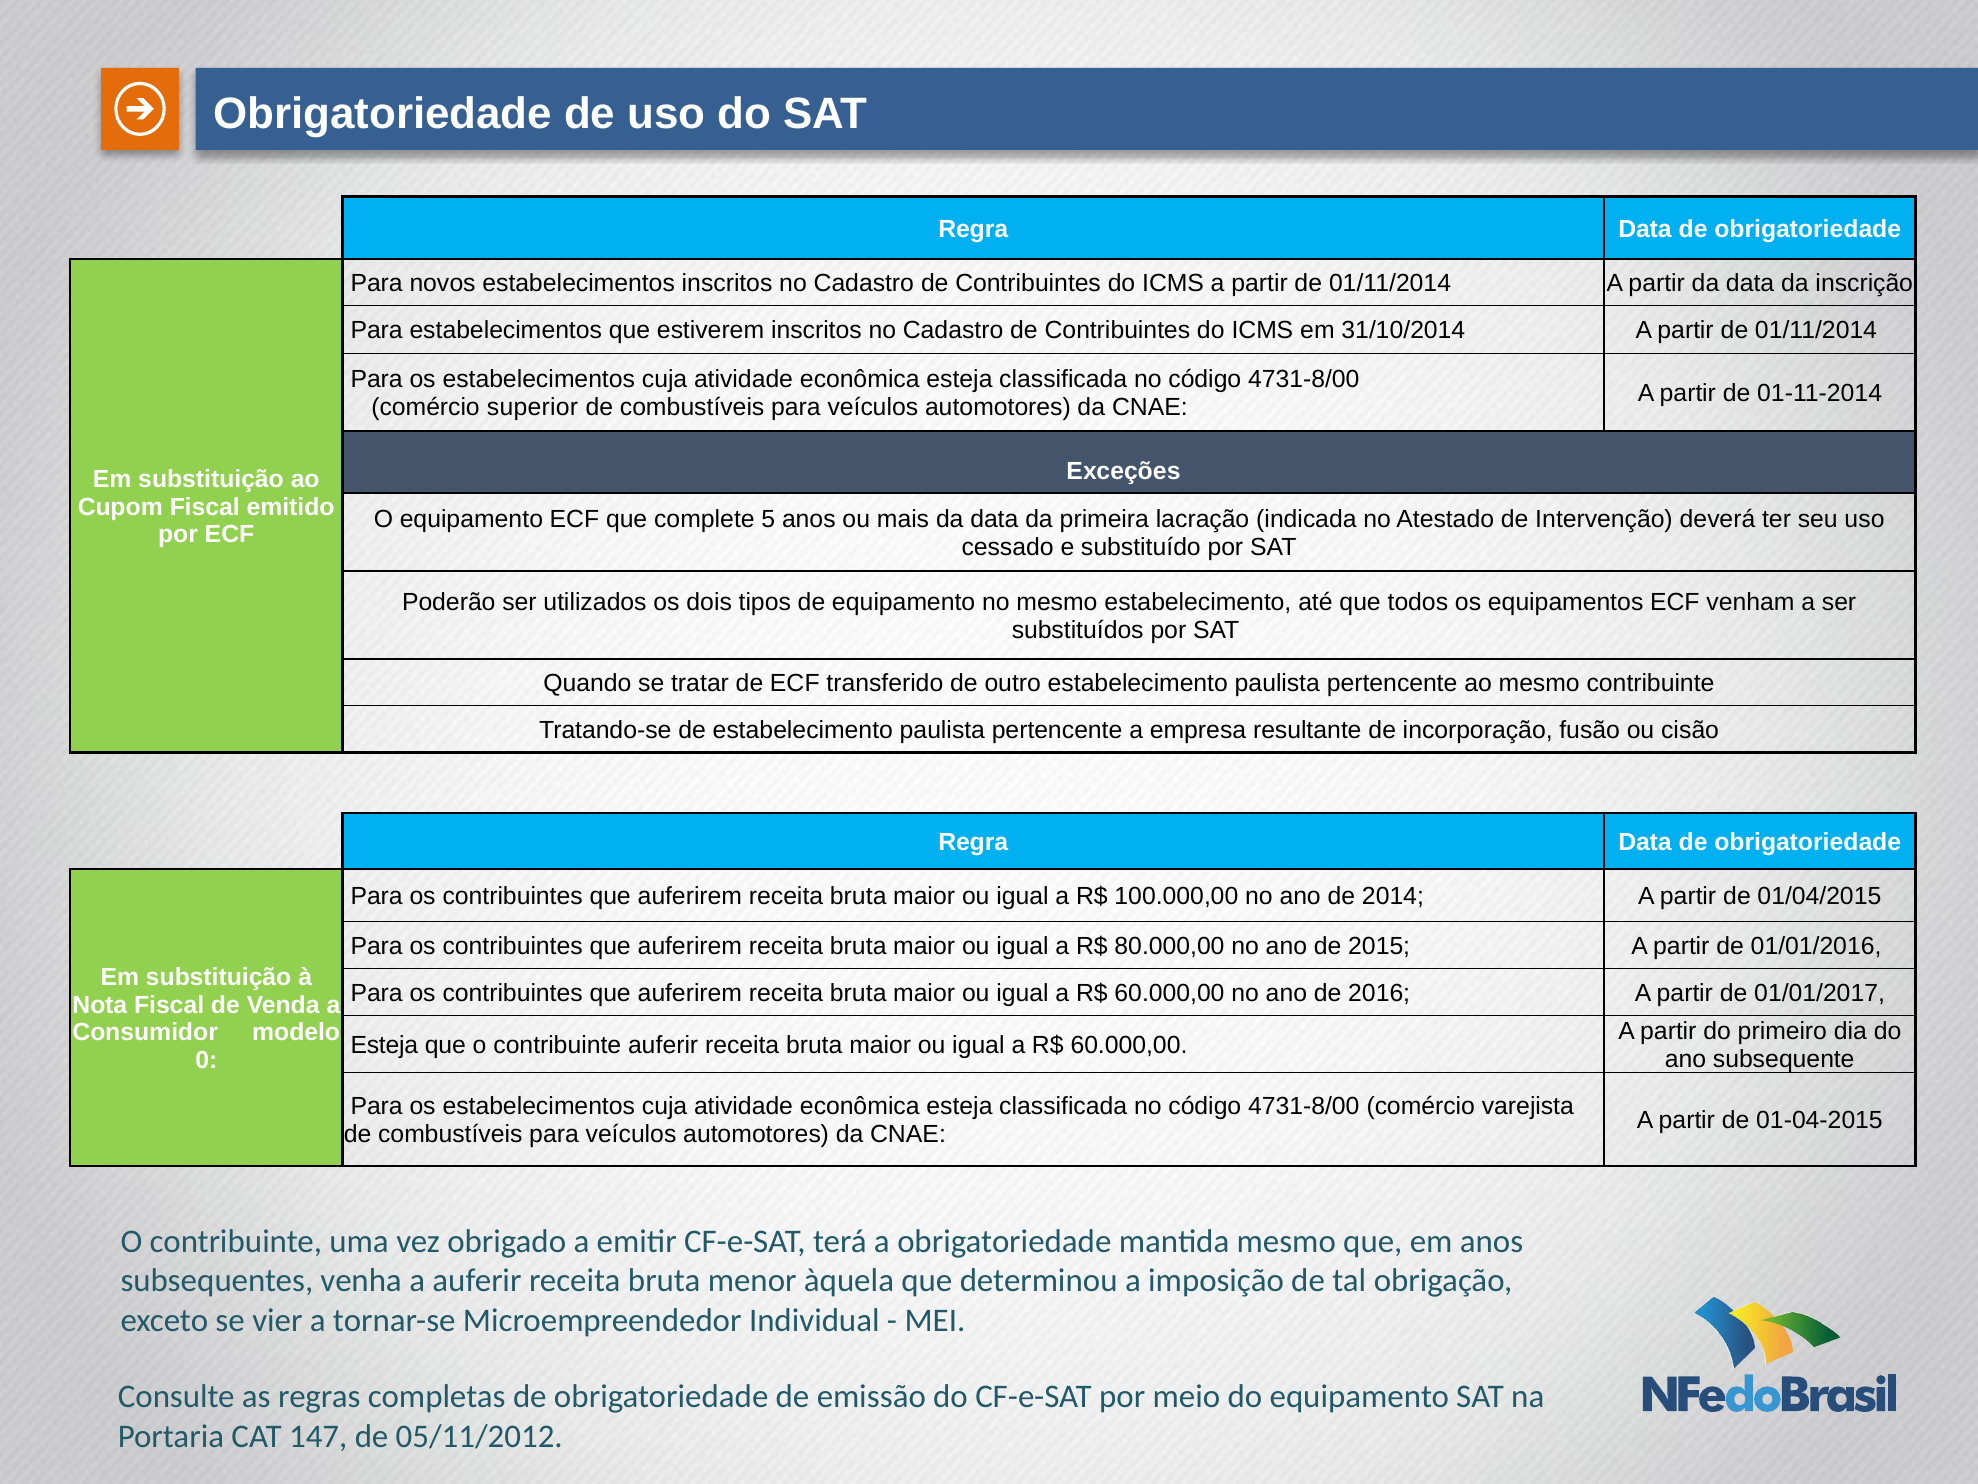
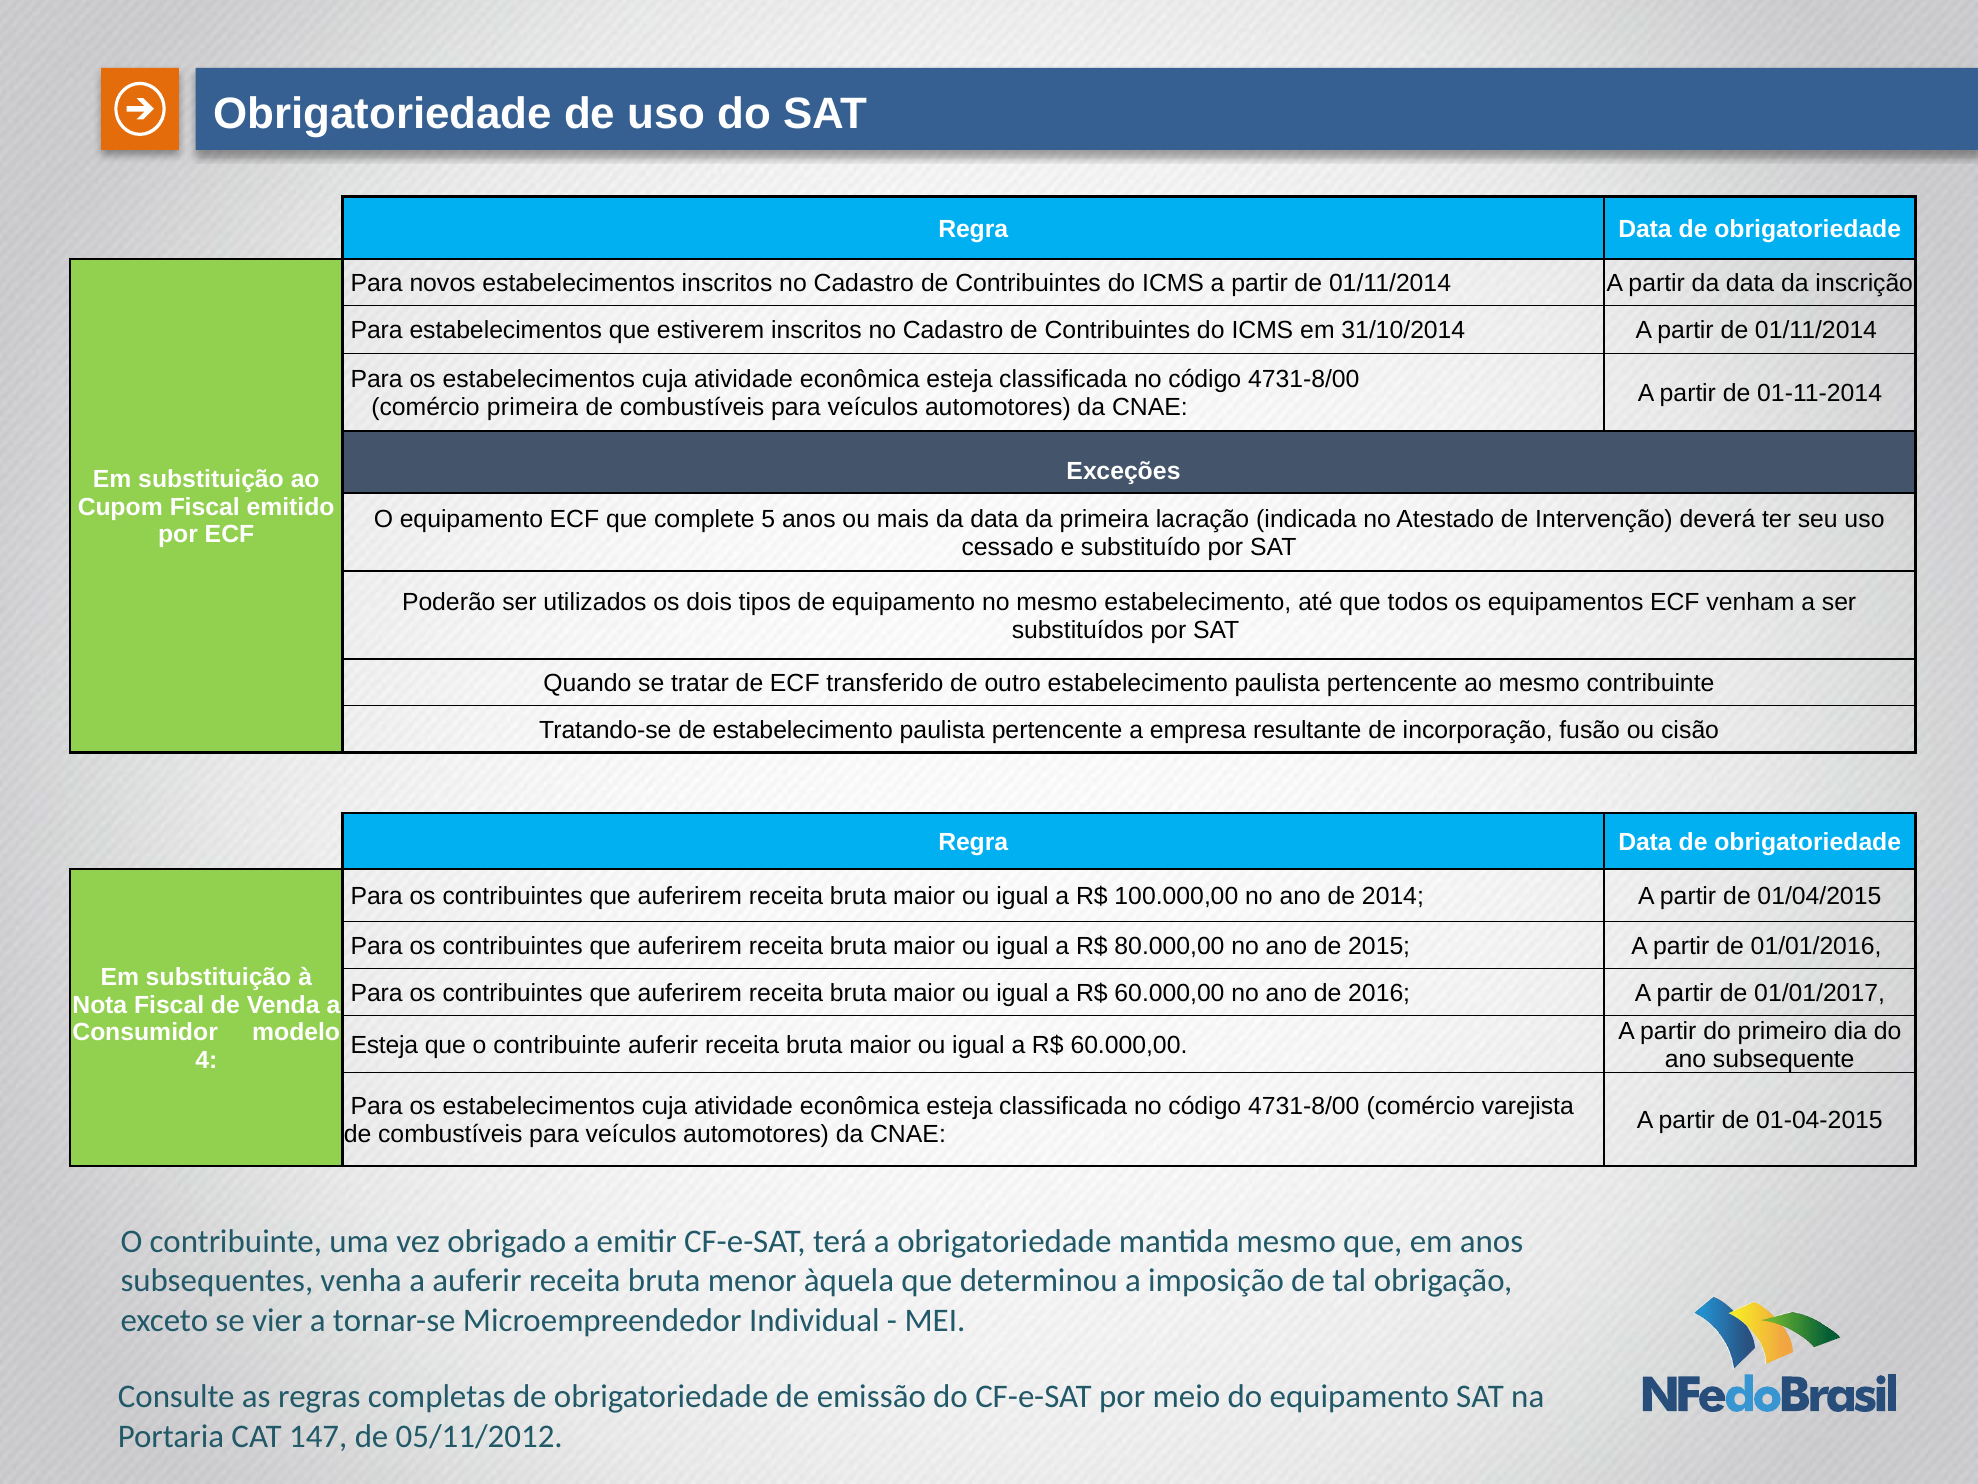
comércio superior: superior -> primeira
0: 0 -> 4
